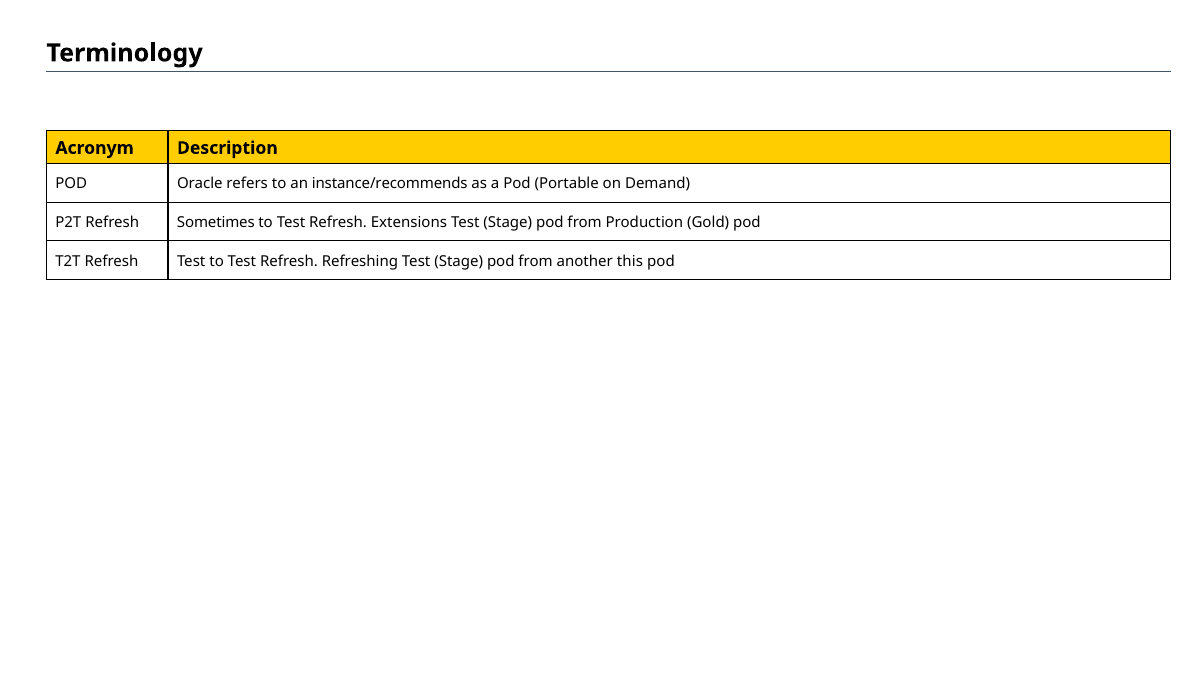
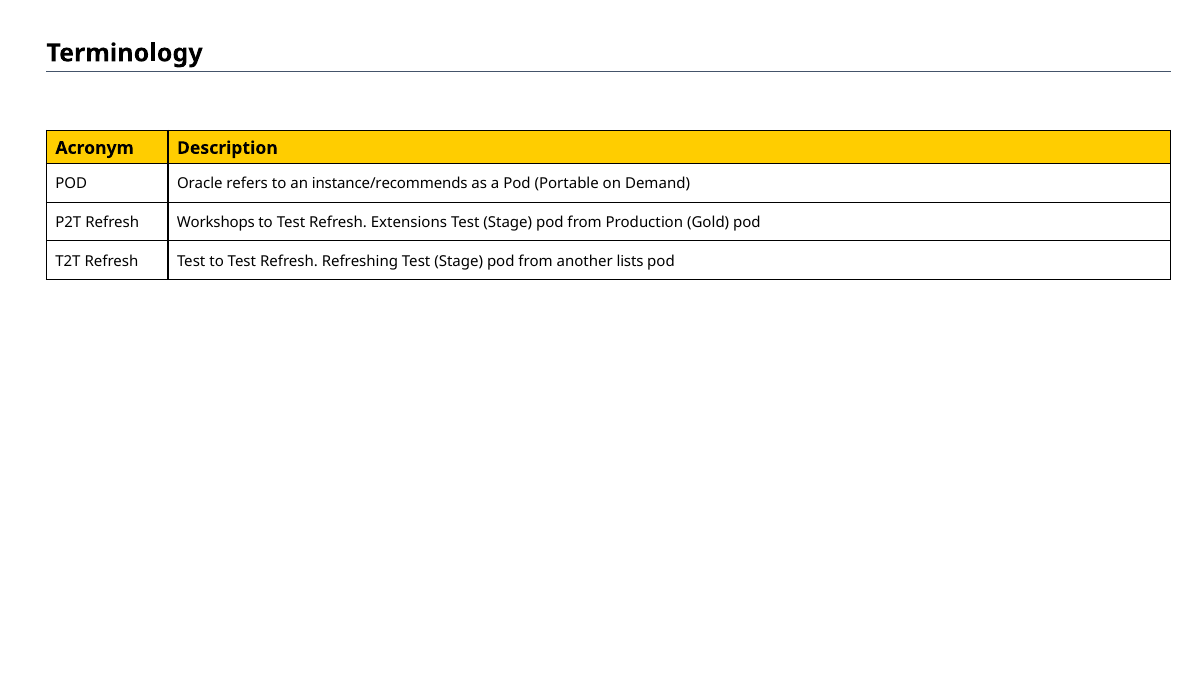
Sometimes: Sometimes -> Workshops
this: this -> lists
